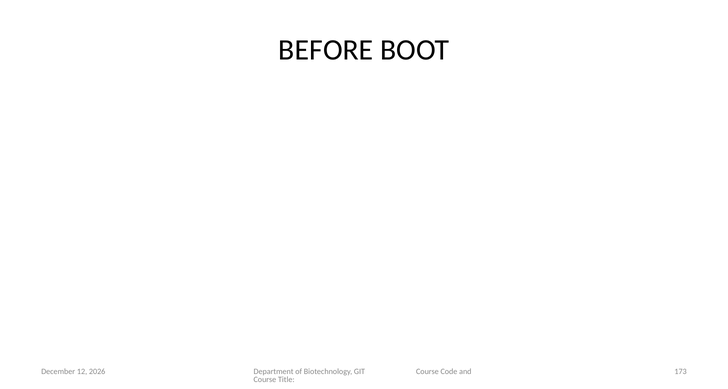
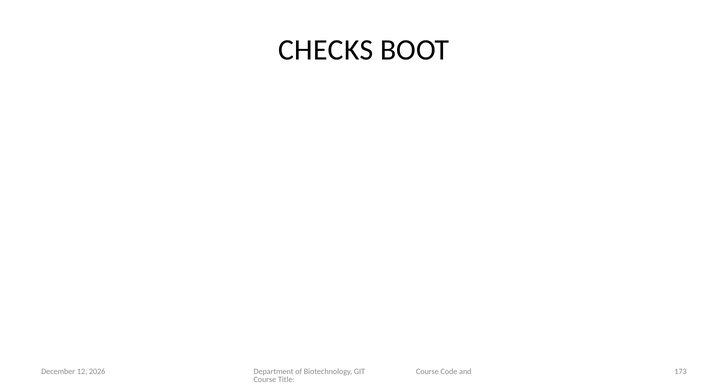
BEFORE: BEFORE -> CHECKS
